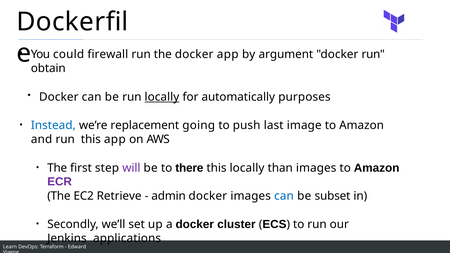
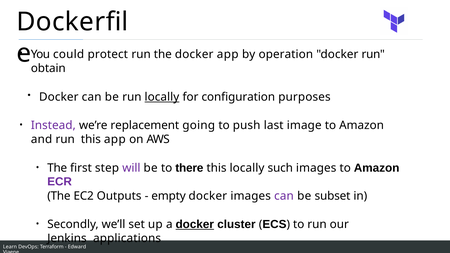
firewall: firewall -> protect
argument: argument -> operation
automatically: automatically -> configuration
Instead colour: blue -> purple
than: than -> such
Retrieve: Retrieve -> Outputs
admin: admin -> empty
can at (284, 196) colour: blue -> purple
docker at (195, 224) underline: none -> present
